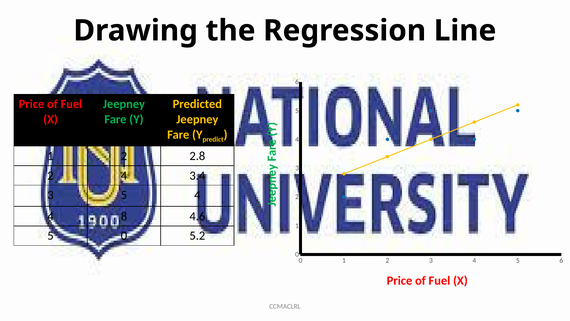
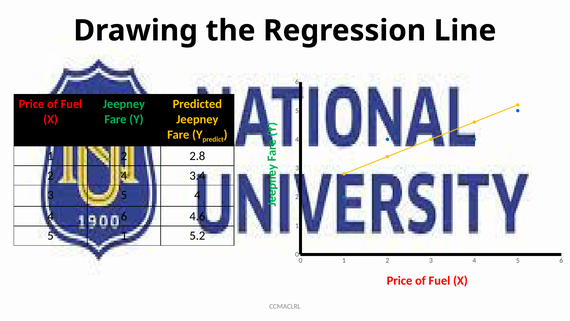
4 8: 8 -> 6
5 0: 0 -> 1
